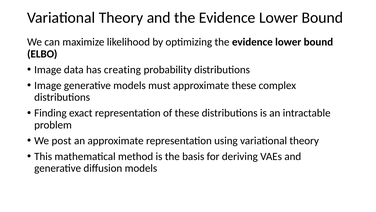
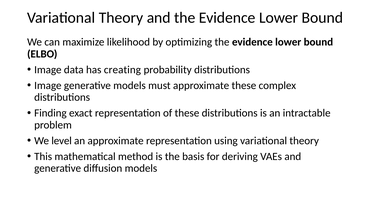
post: post -> level
